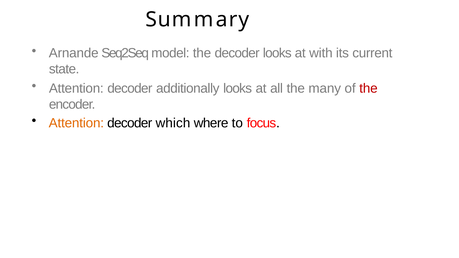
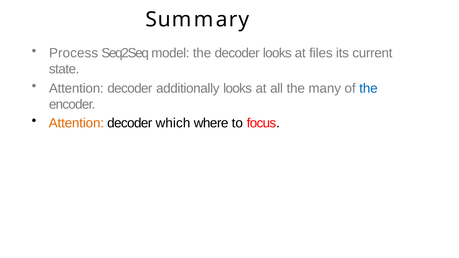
Arnande: Arnande -> Process
with: with -> files
the at (369, 88) colour: red -> blue
